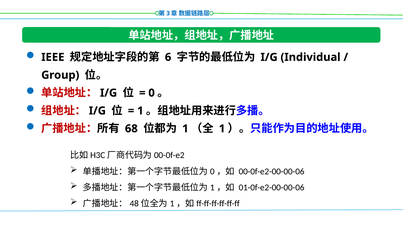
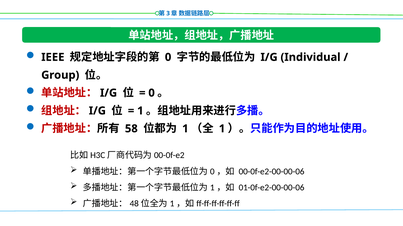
6 at (168, 57): 6 -> 0
68: 68 -> 58
